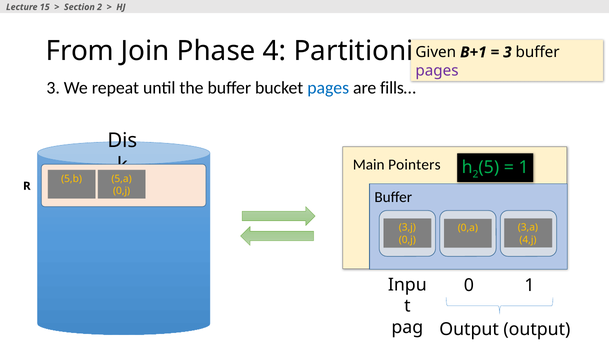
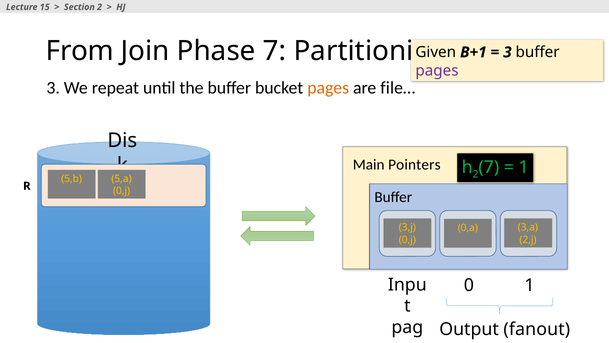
Phase 4: 4 -> 7
pages at (328, 88) colour: blue -> orange
fills…: fills… -> file…
2 5: 5 -> 7
4,j: 4,j -> 2,j
Output output: output -> fanout
